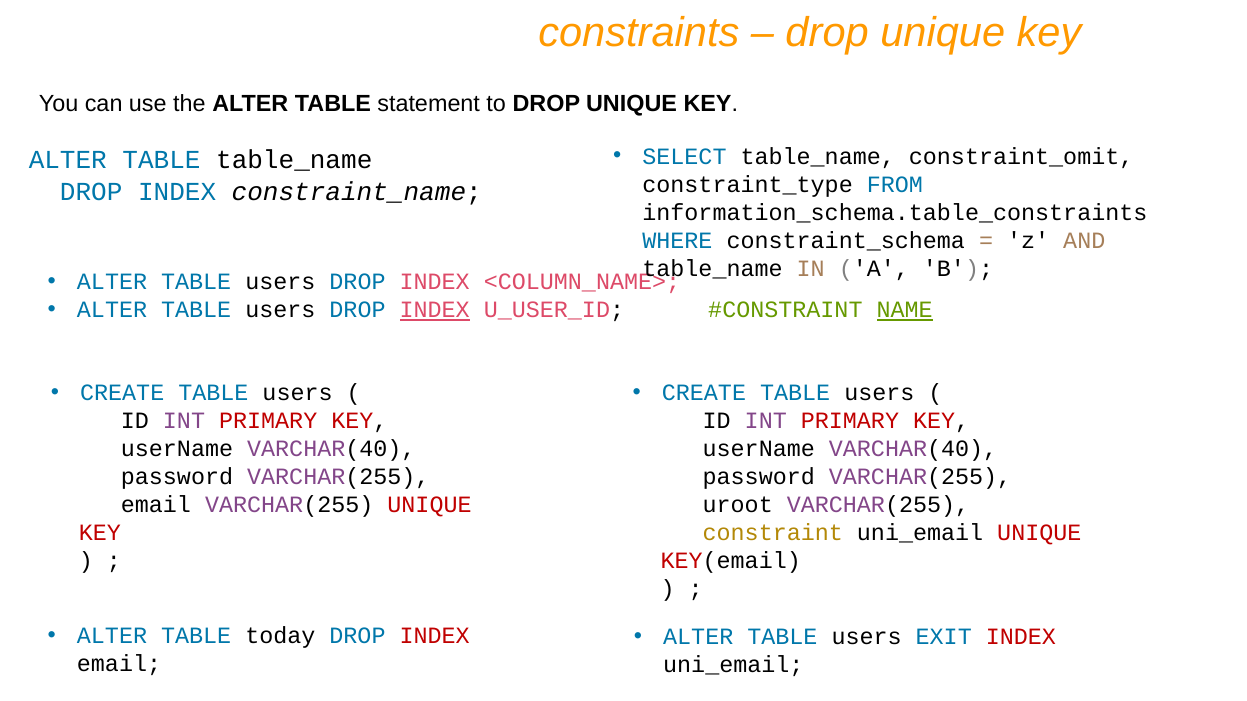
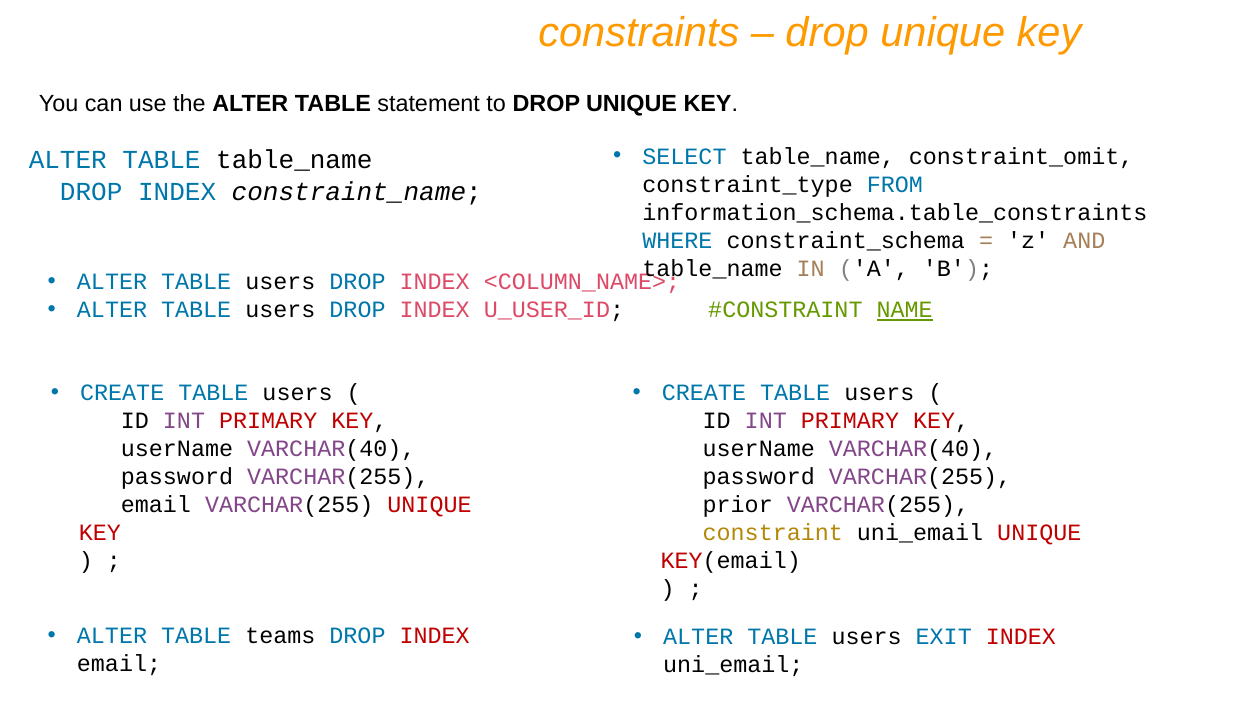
INDEX at (435, 310) underline: present -> none
uroot: uroot -> prior
today: today -> teams
